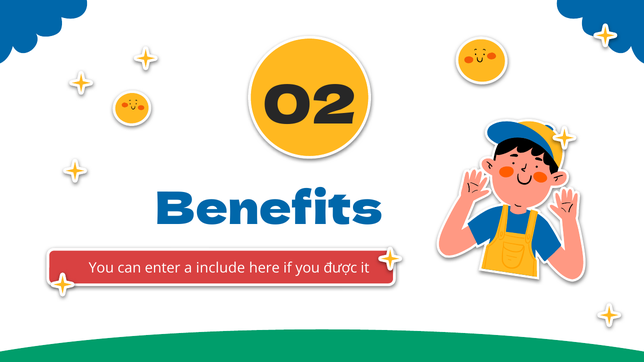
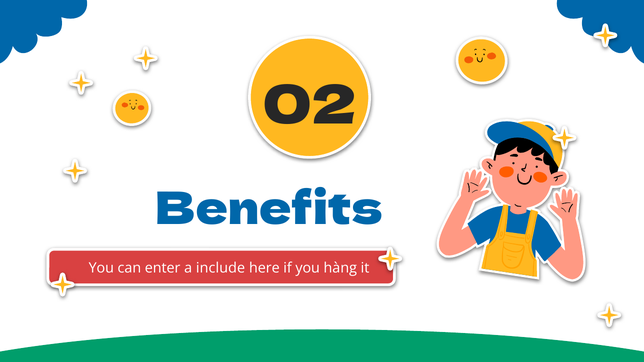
được: được -> hàng
